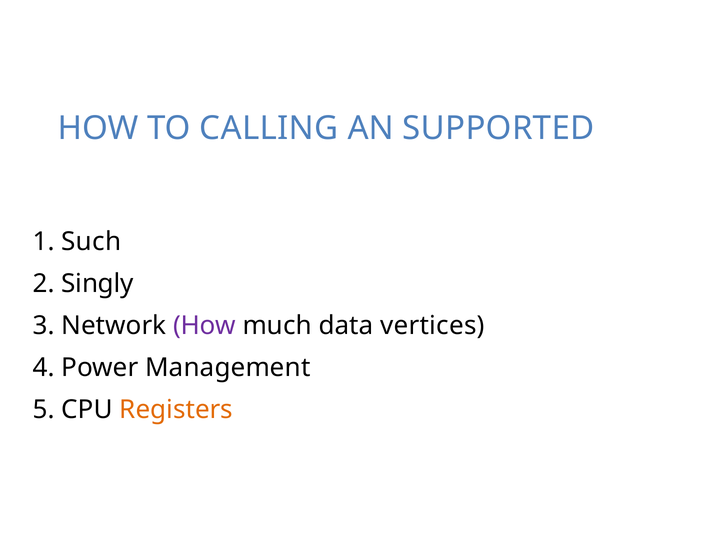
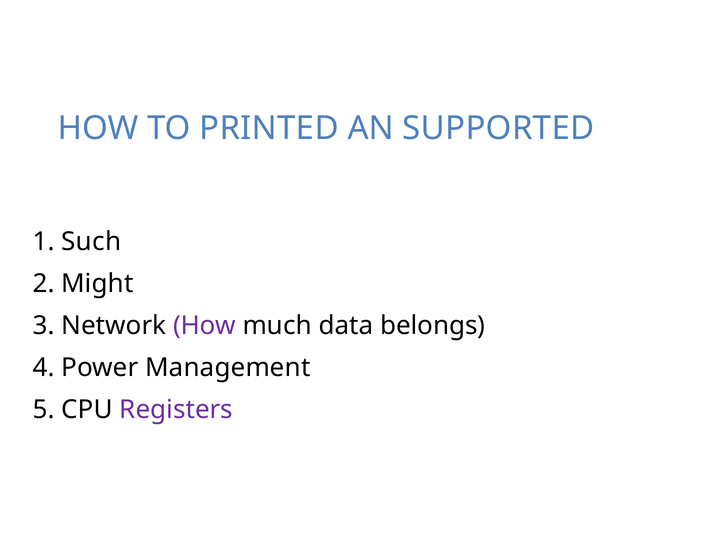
CALLING: CALLING -> PRINTED
Singly: Singly -> Might
vertices: vertices -> belongs
Registers colour: orange -> purple
